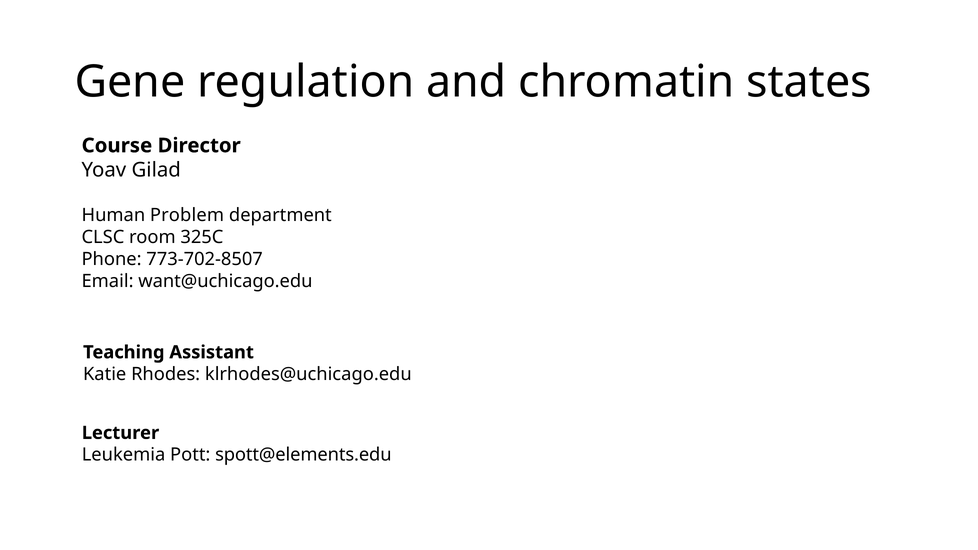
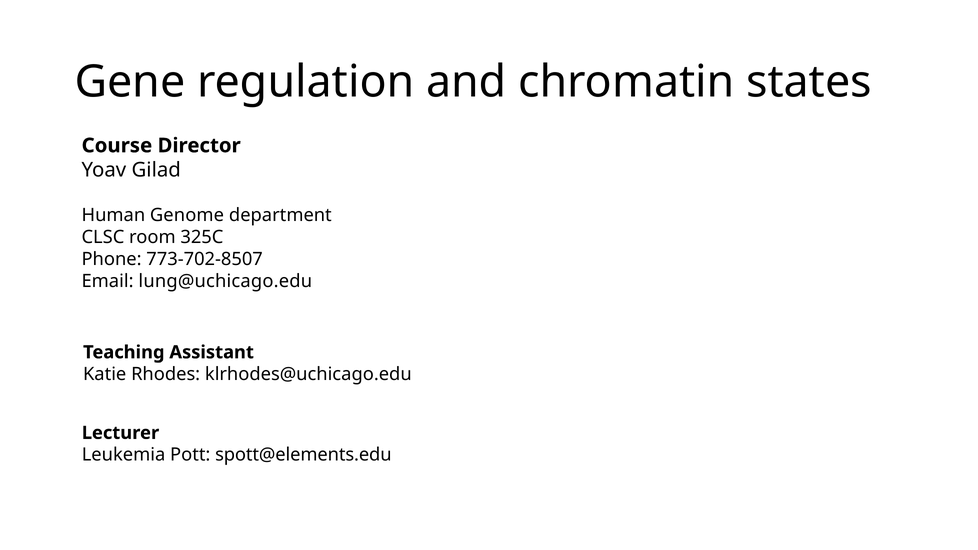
Problem: Problem -> Genome
want@uchicago.edu: want@uchicago.edu -> lung@uchicago.edu
